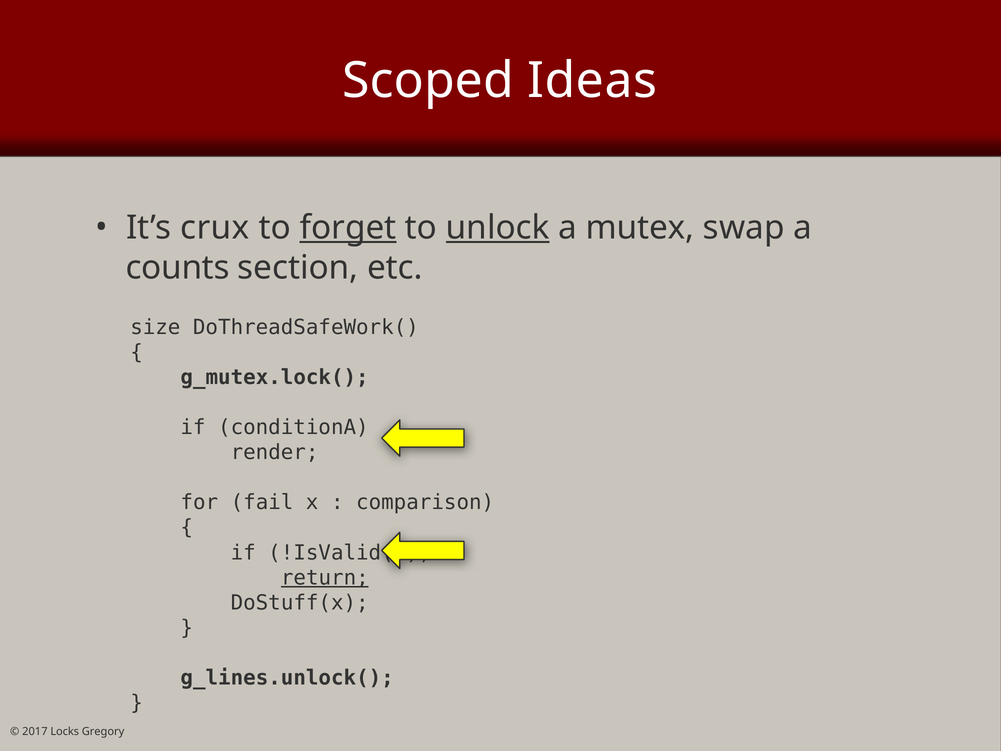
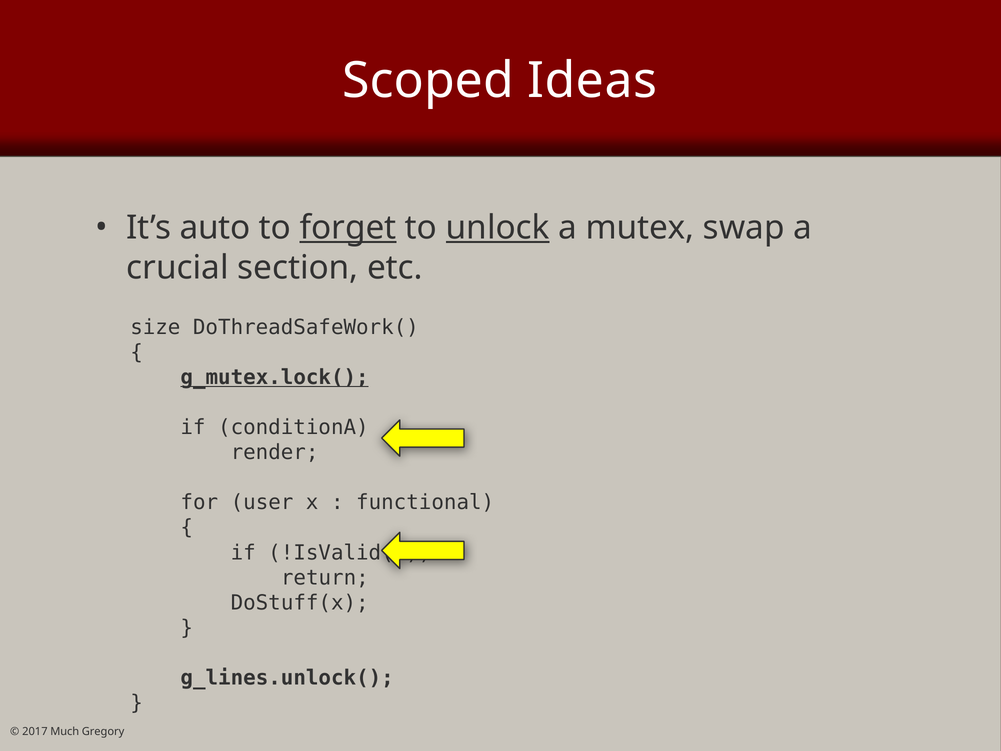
crux: crux -> auto
counts: counts -> crucial
g_mutex.lock( underline: none -> present
fail: fail -> user
comparison: comparison -> functional
return underline: present -> none
Locks: Locks -> Much
